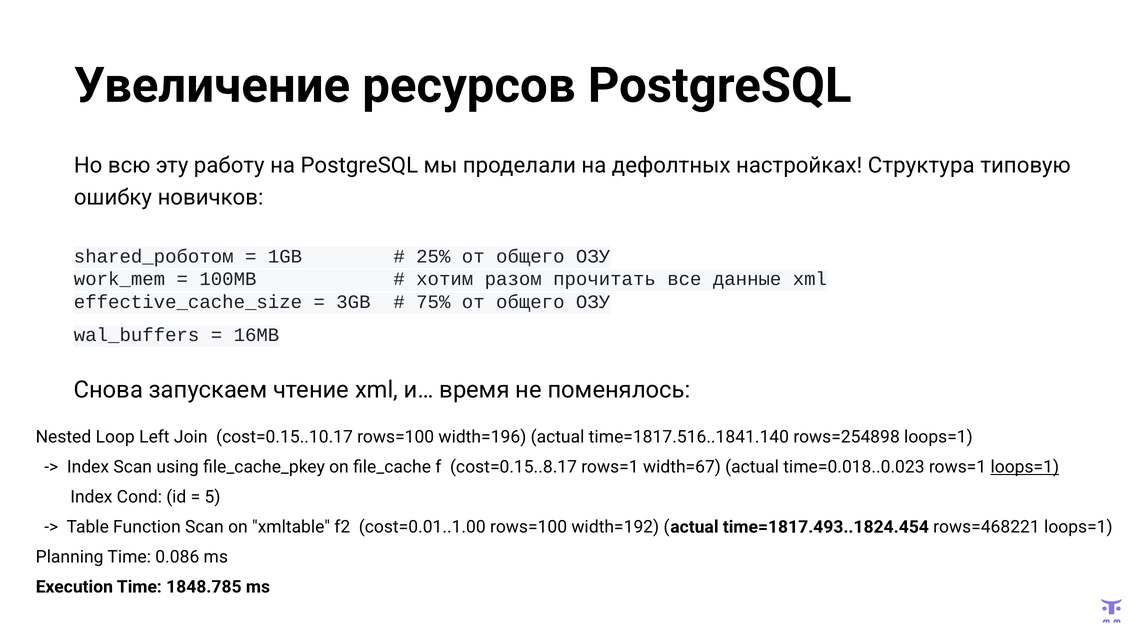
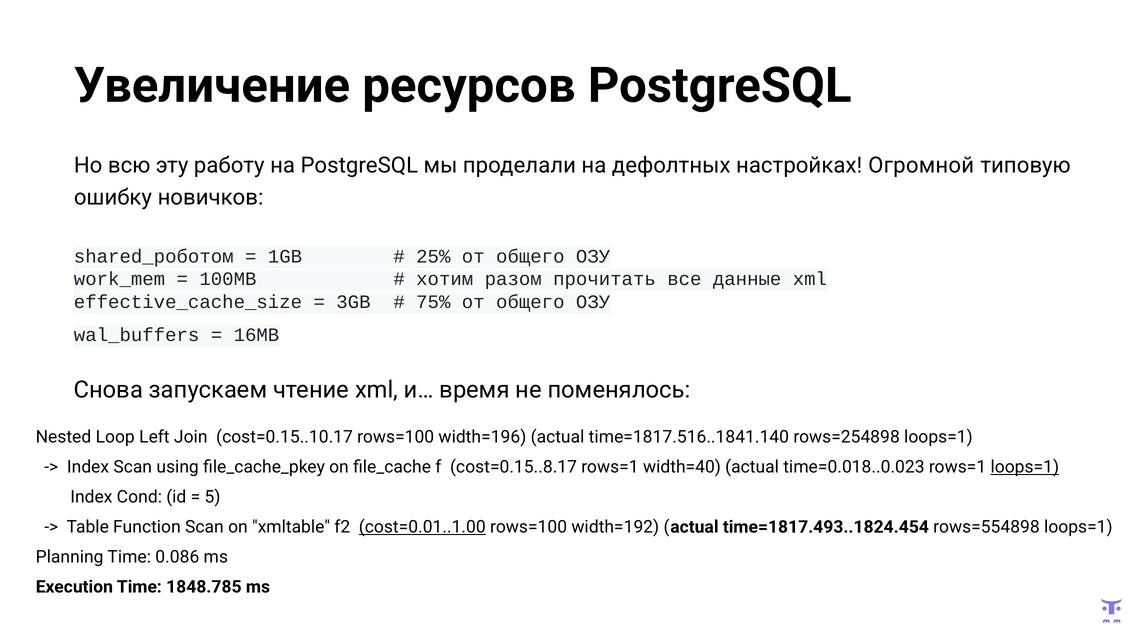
Структура: Структура -> Огромной
width=67: width=67 -> width=40
cost=0.01..1.00 underline: none -> present
rows=468221: rows=468221 -> rows=554898
